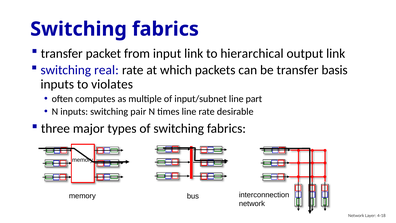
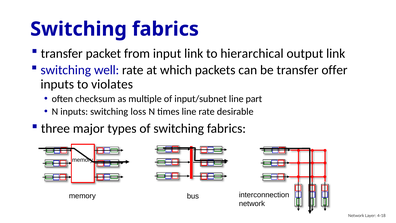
real: real -> well
basis: basis -> offer
computes: computes -> checksum
pair: pair -> loss
